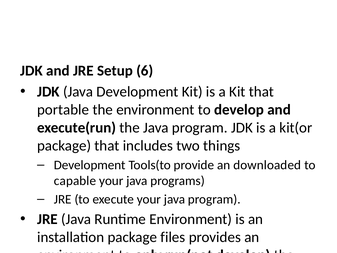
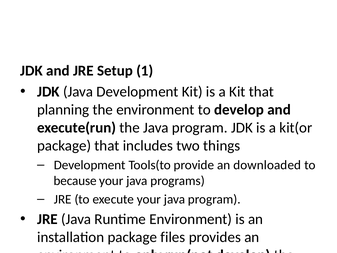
6: 6 -> 1
portable: portable -> planning
capable at (75, 181): capable -> because
